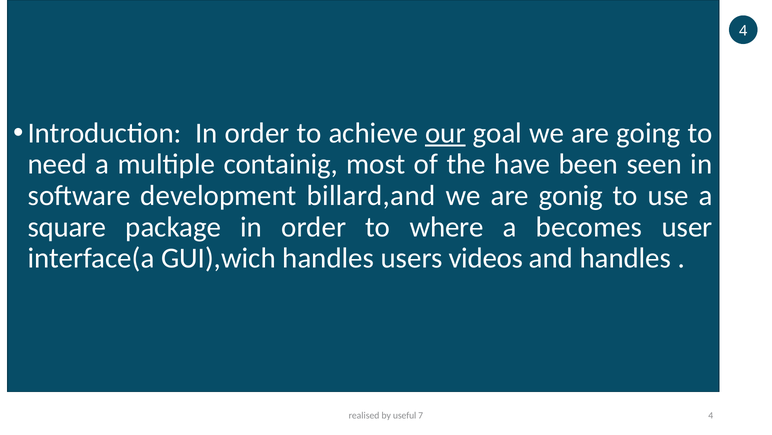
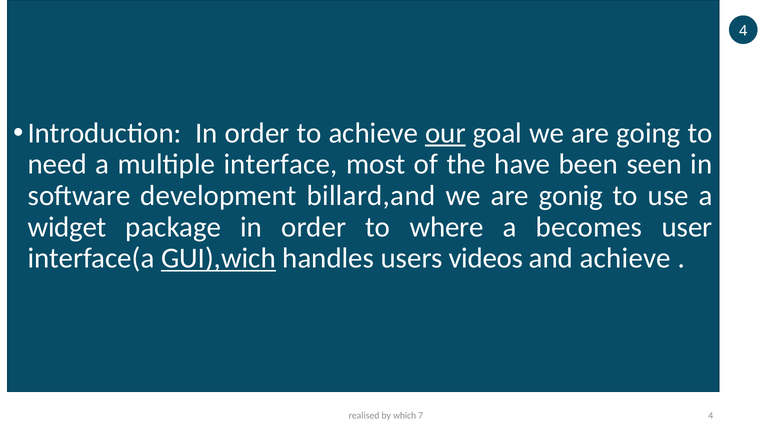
containig: containig -> interface
square: square -> widget
GUI),wich underline: none -> present
and handles: handles -> achieve
useful: useful -> which
